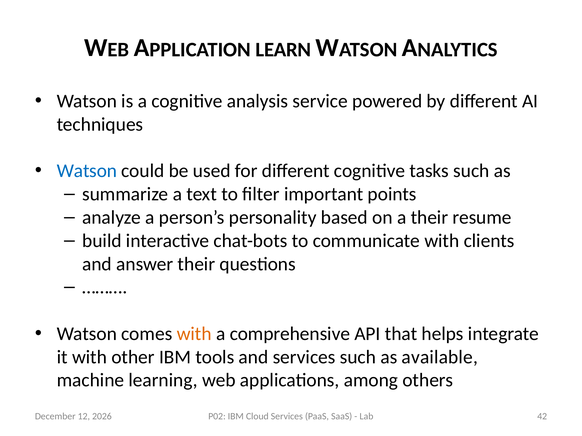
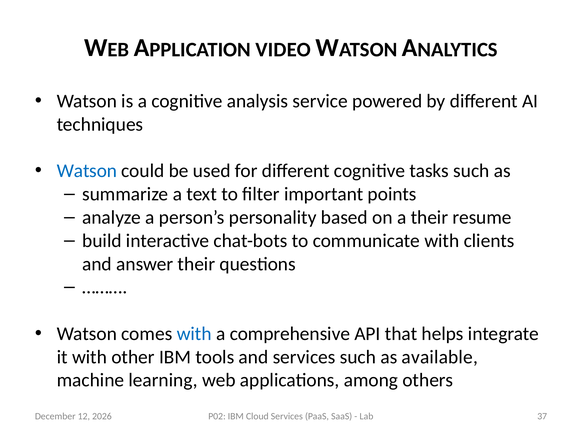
LEARN: LEARN -> VIDEO
with at (194, 334) colour: orange -> blue
42: 42 -> 37
